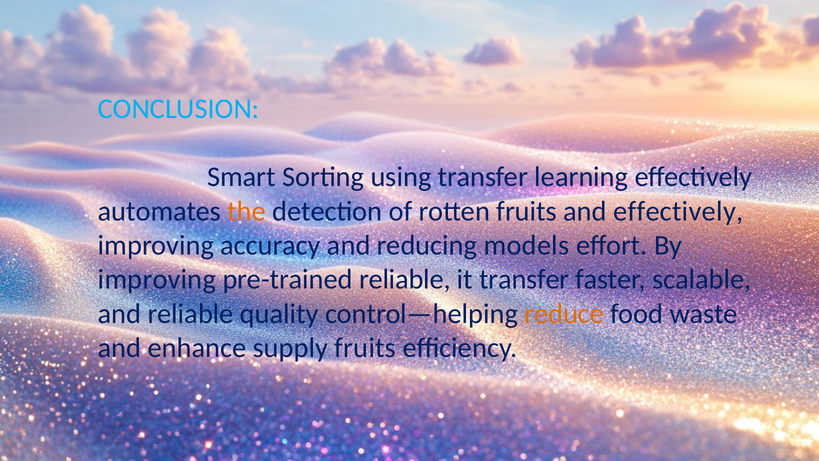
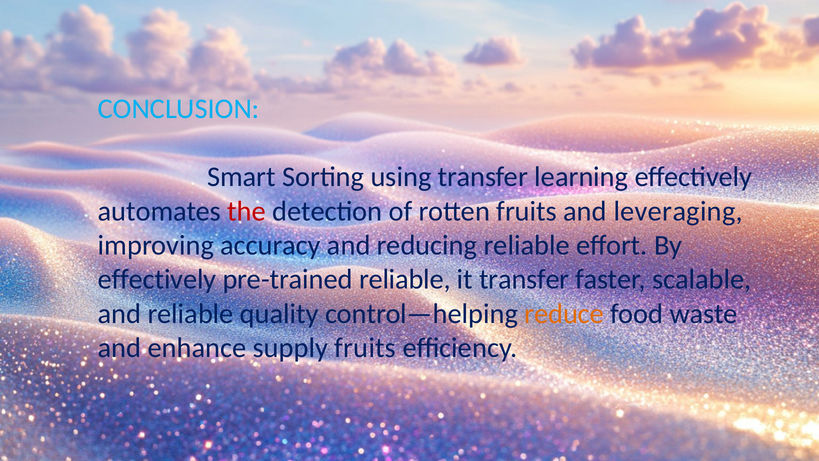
the colour: orange -> red
and effectively: effectively -> leveraging
reducing models: models -> reliable
improving at (157, 279): improving -> effectively
